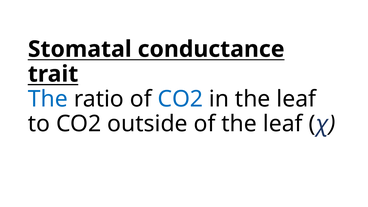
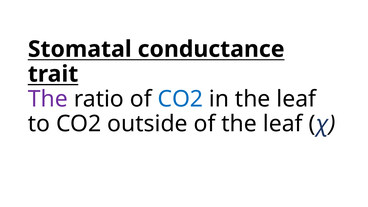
The at (48, 99) colour: blue -> purple
